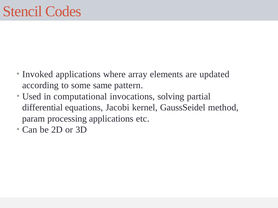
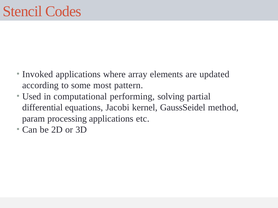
same: same -> most
invocations: invocations -> performing
